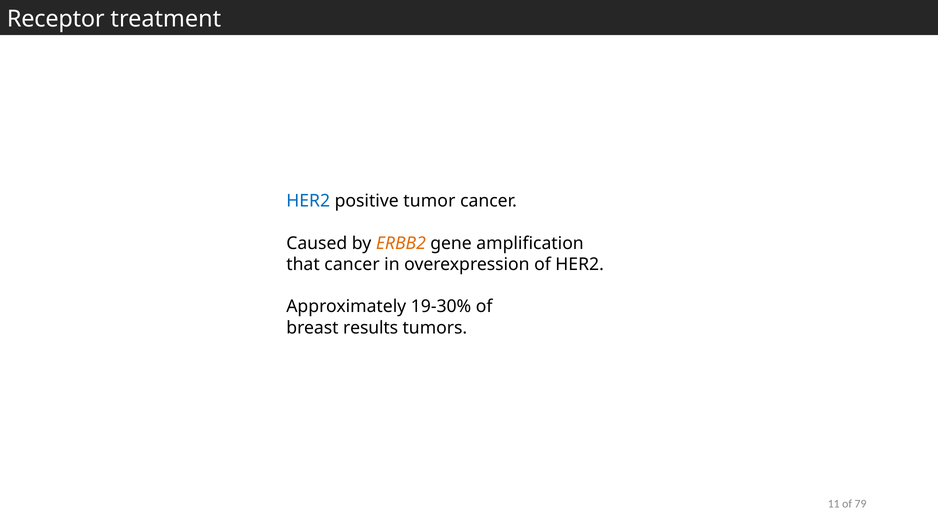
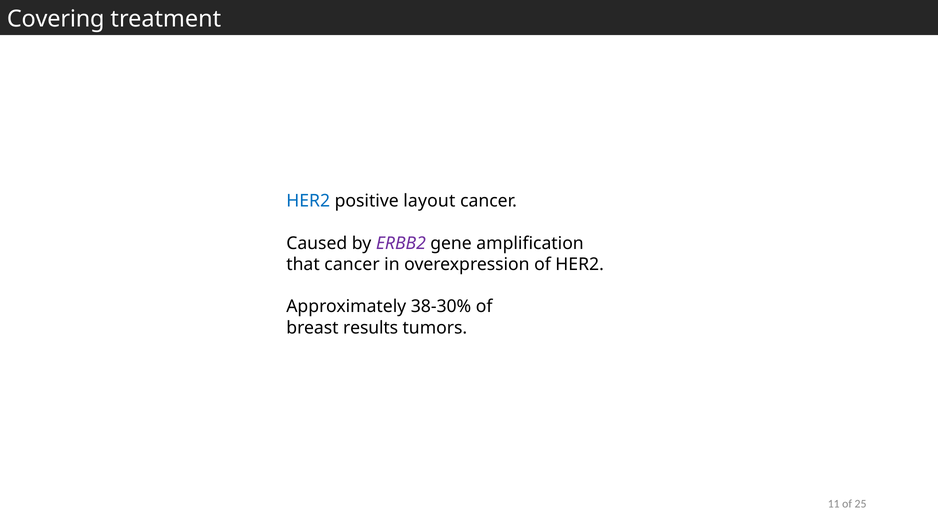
Receptor: Receptor -> Covering
tumor: tumor -> layout
ERBB2 colour: orange -> purple
19-30%: 19-30% -> 38-30%
79: 79 -> 25
